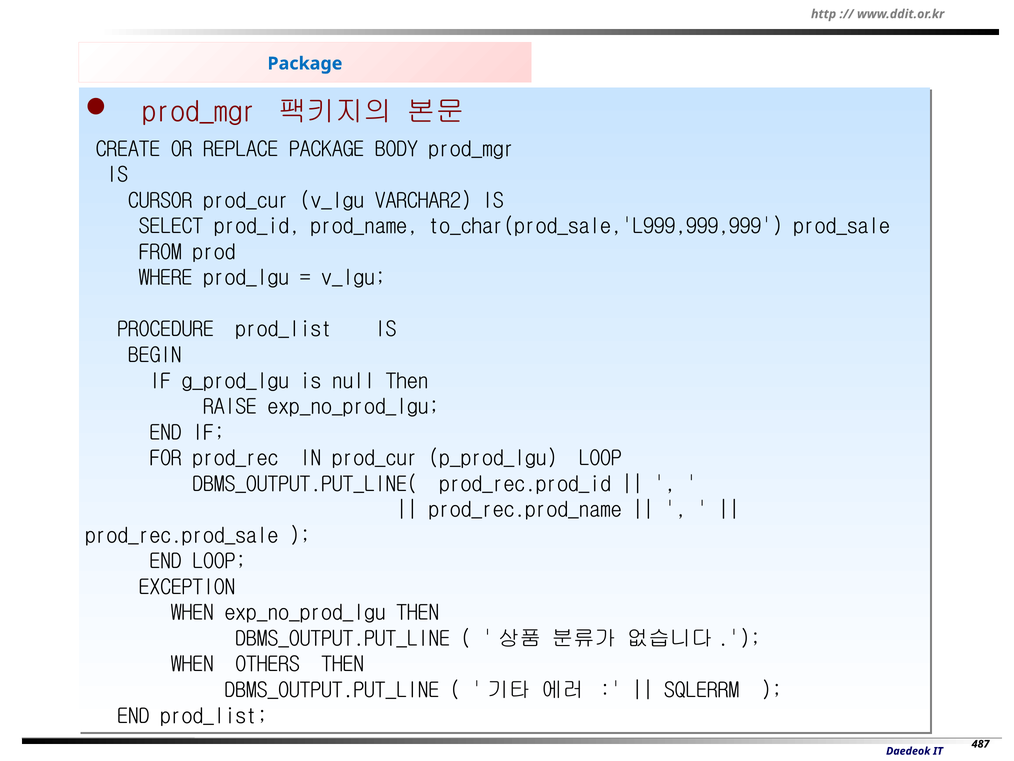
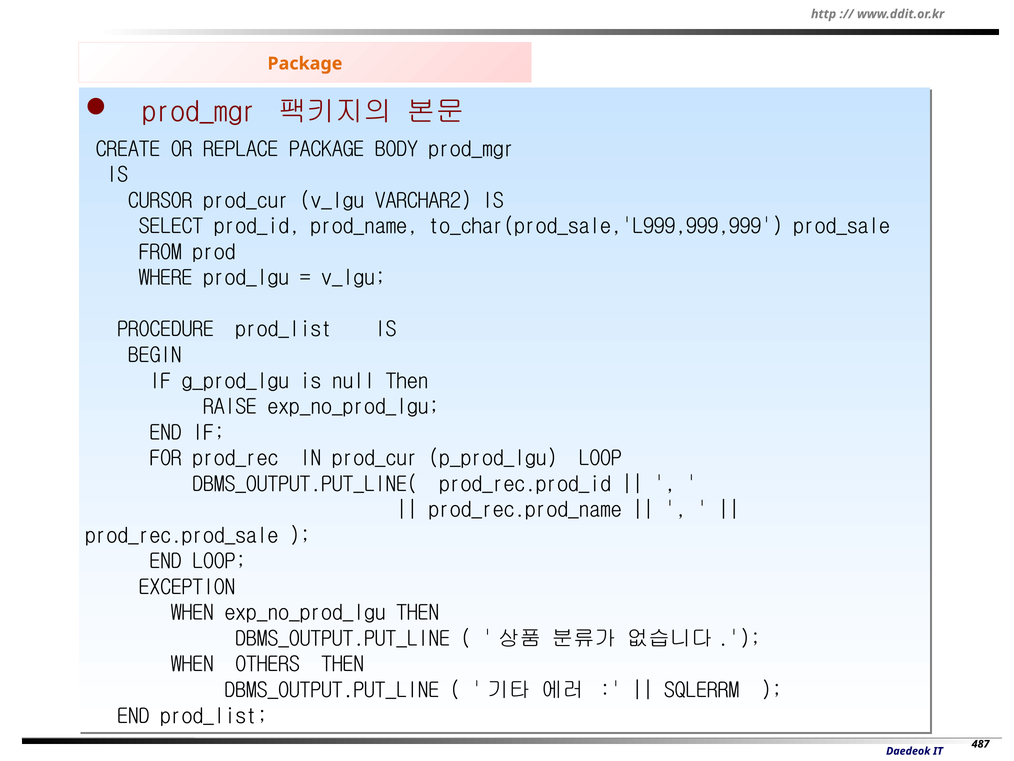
Package at (305, 64) colour: blue -> orange
